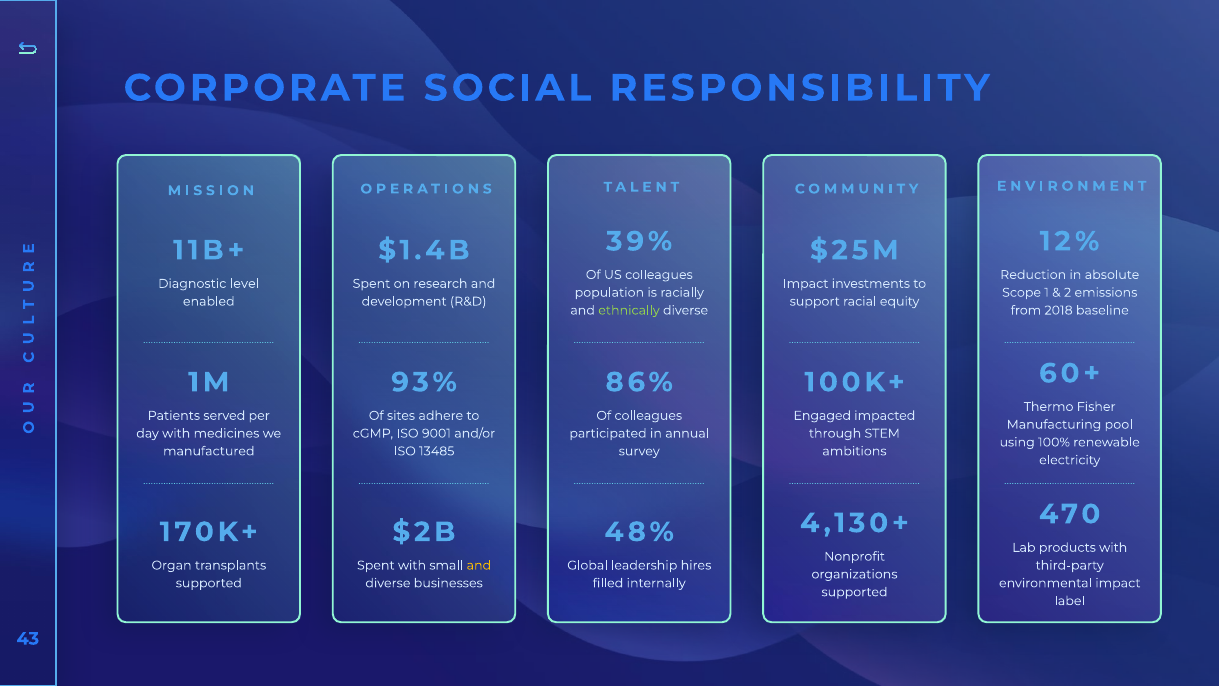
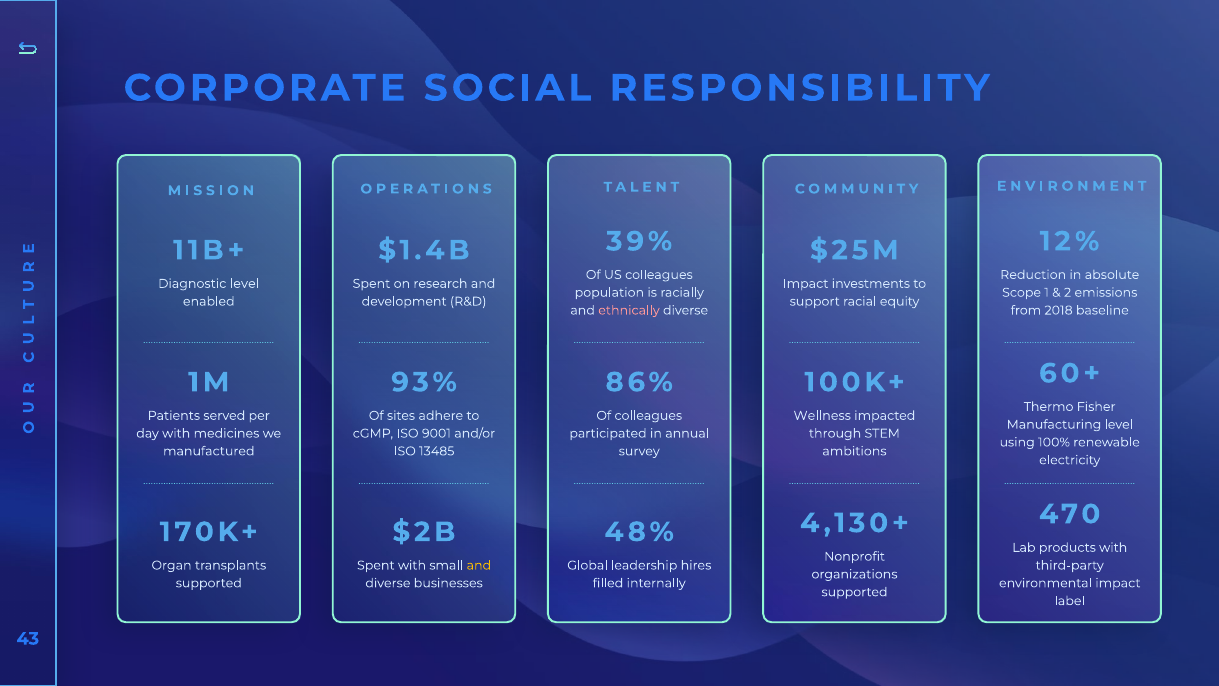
ethnically colour: light green -> pink
Engaged: Engaged -> Wellness
Manufacturing pool: pool -> level
